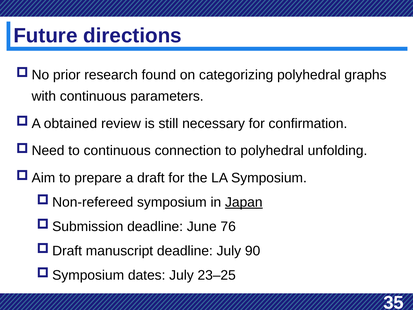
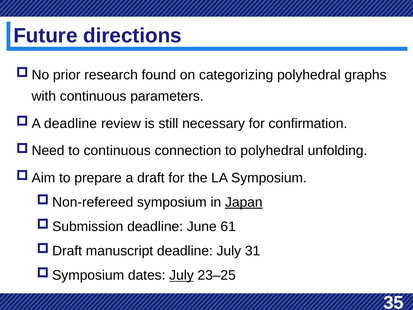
obtained at (70, 123): obtained -> deadline
76: 76 -> 61
90: 90 -> 31
July at (181, 275) underline: none -> present
